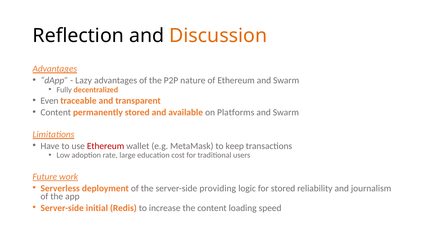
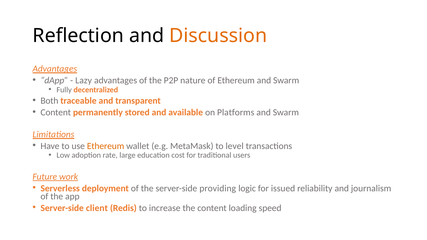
Even: Even -> Both
Ethereum at (106, 146) colour: red -> orange
keep: keep -> level
for stored: stored -> issued
initial: initial -> client
